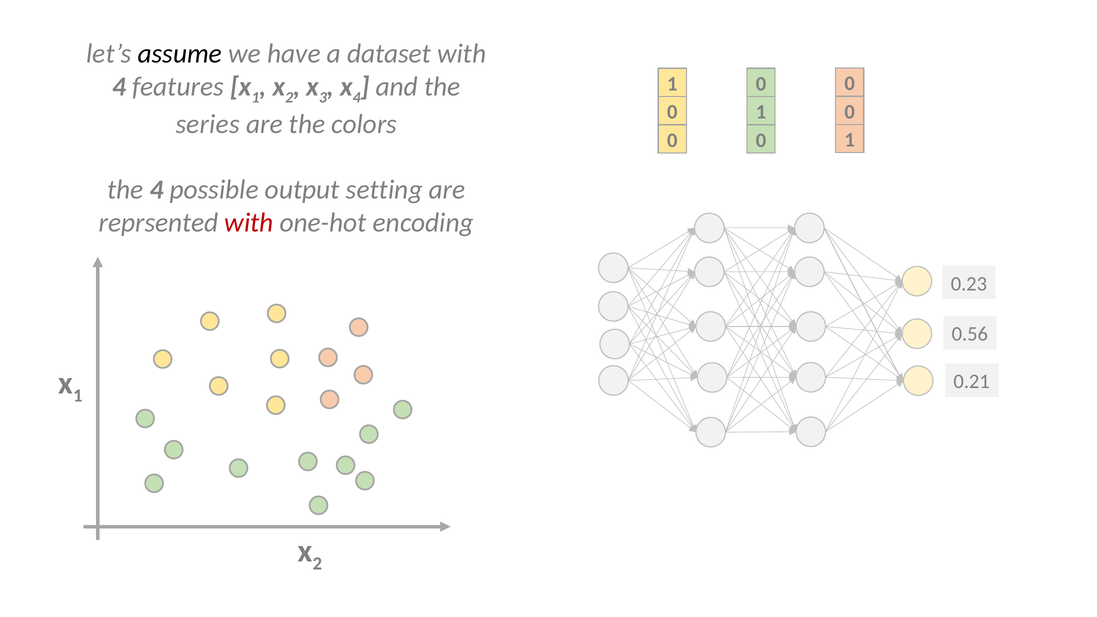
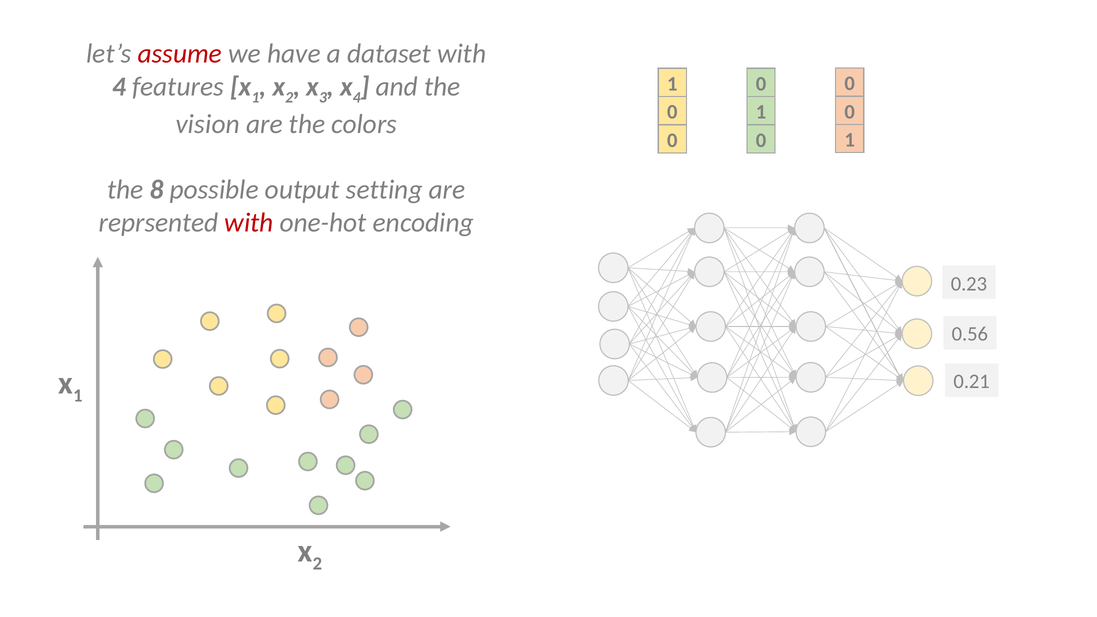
assume colour: black -> red
series: series -> vision
the 4: 4 -> 8
